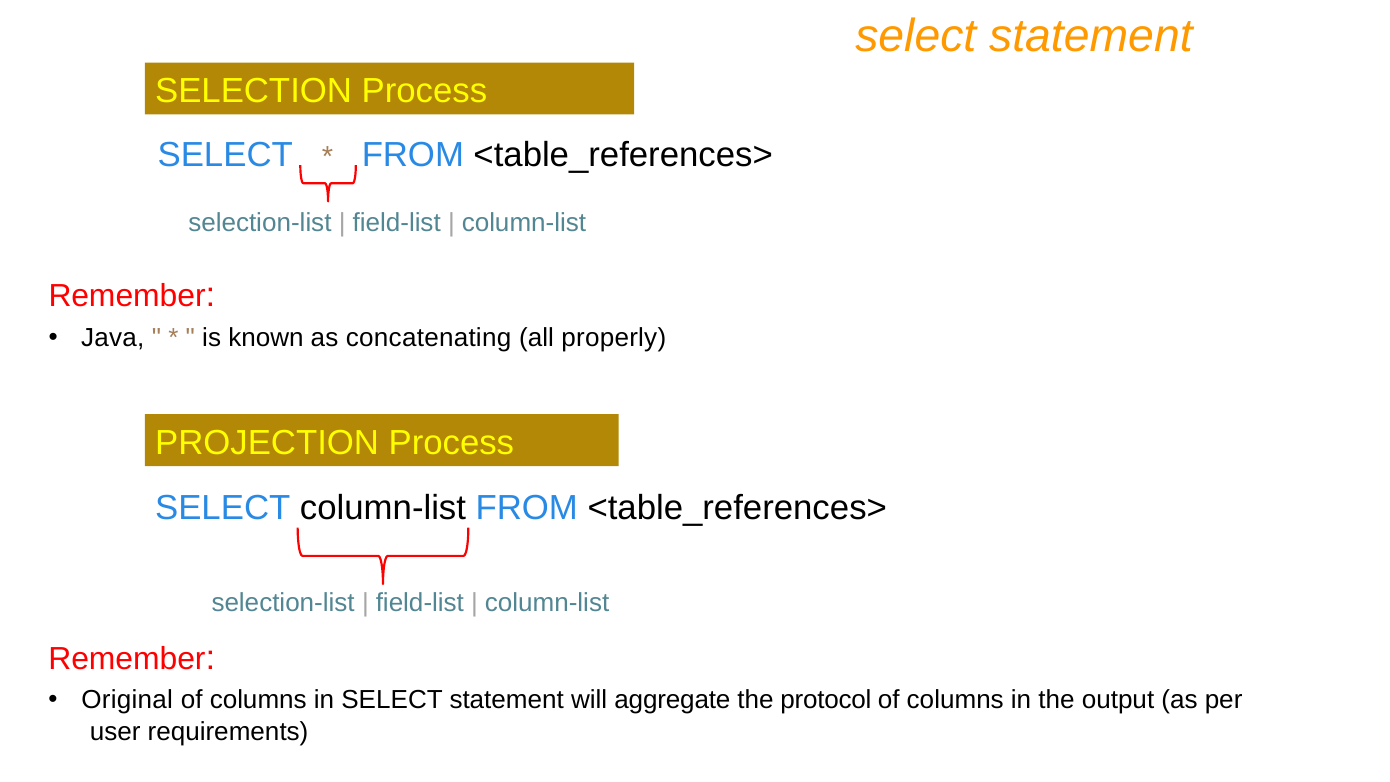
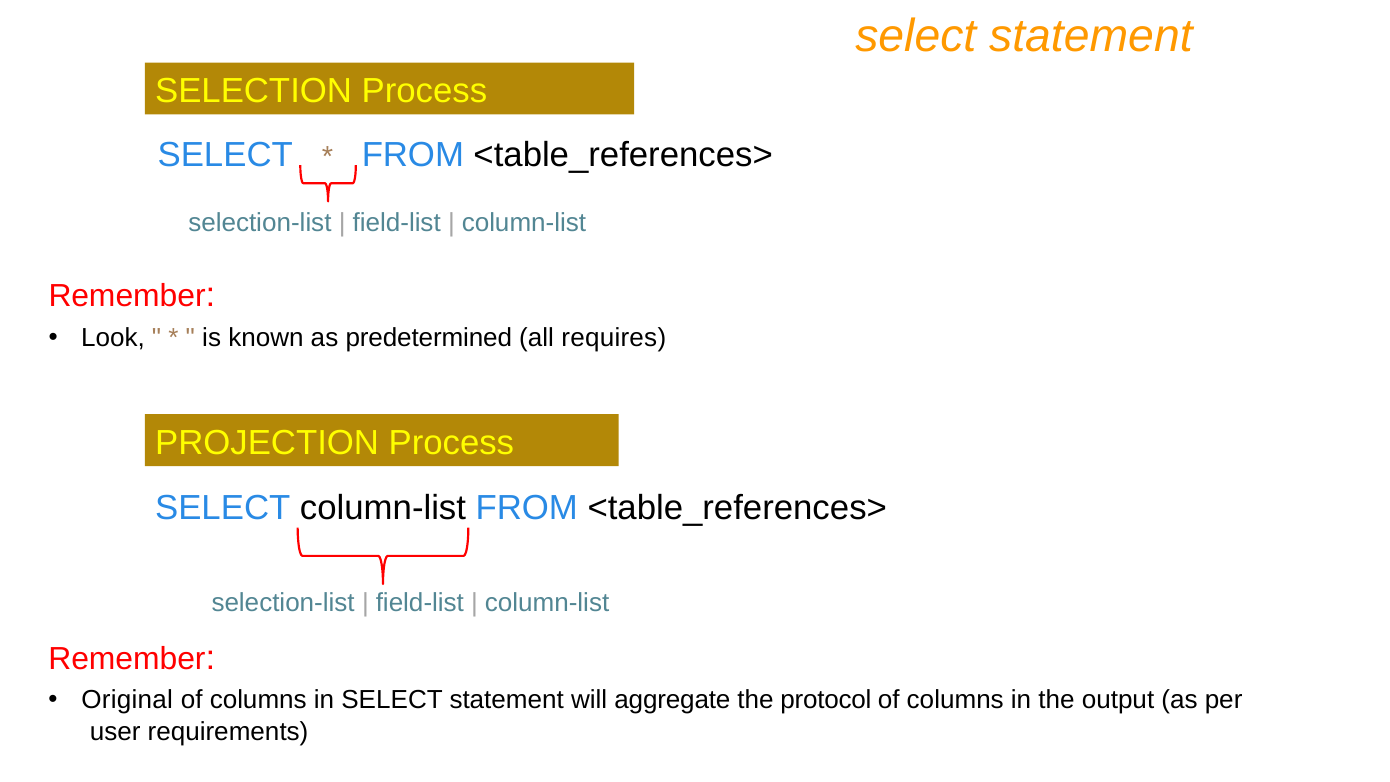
Java: Java -> Look
concatenating: concatenating -> predetermined
properly: properly -> requires
